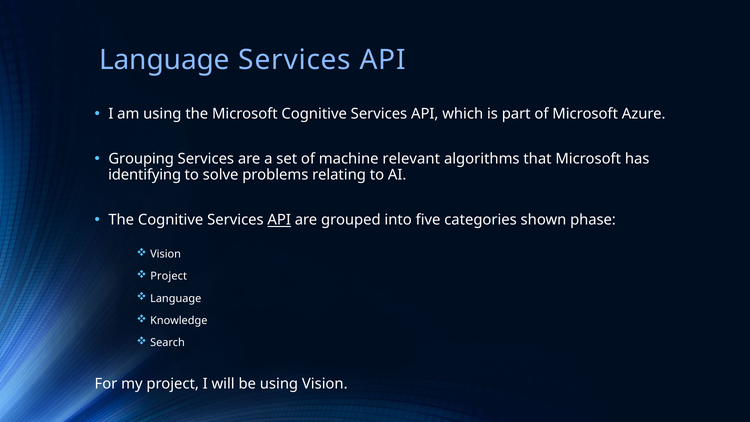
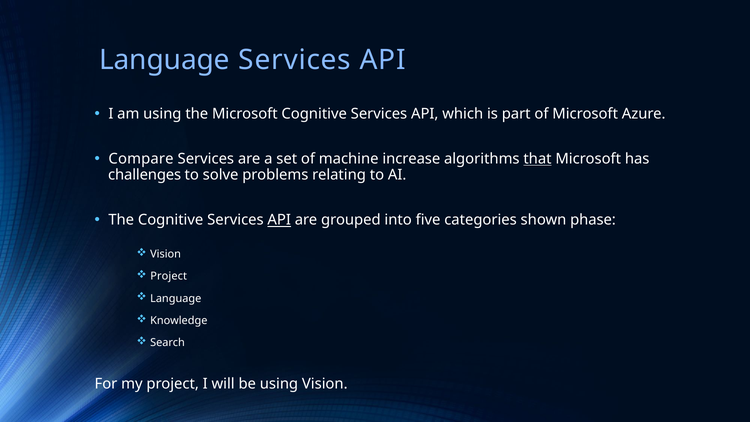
Grouping: Grouping -> Compare
relevant: relevant -> increase
that underline: none -> present
identifying: identifying -> challenges
